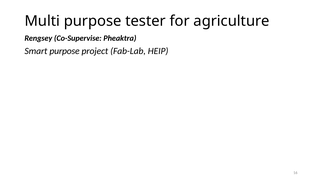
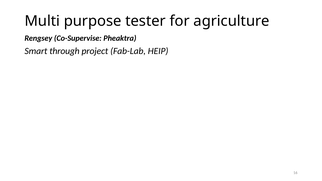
Smart purpose: purpose -> through
